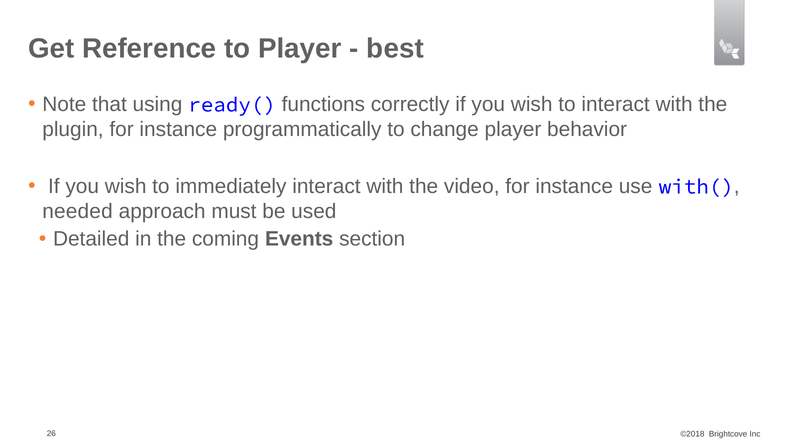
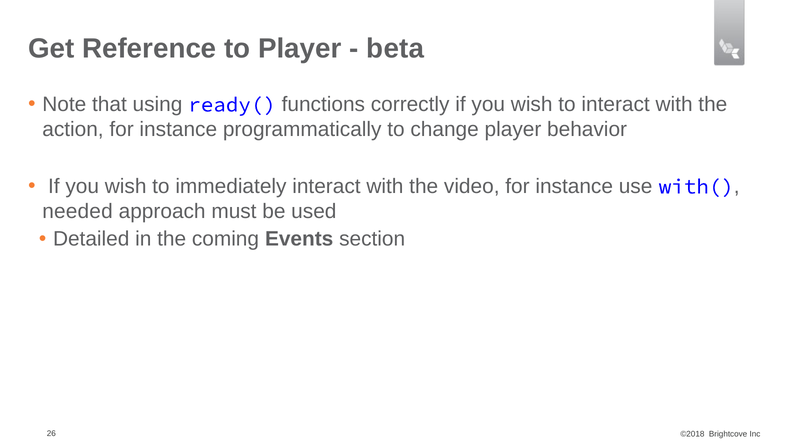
best: best -> beta
plugin: plugin -> action
